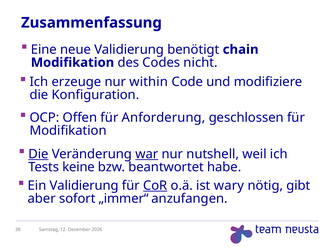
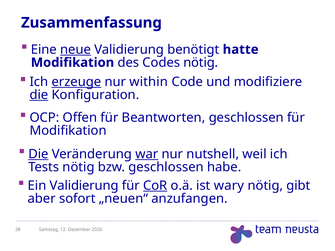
neue underline: none -> present
chain: chain -> hatte
Codes nicht: nicht -> nötig
erzeuge underline: none -> present
die at (39, 95) underline: none -> present
Anforderung: Anforderung -> Beantworten
Tests keine: keine -> nötig
bzw beantwortet: beantwortet -> geschlossen
„immer“: „immer“ -> „neuen“
